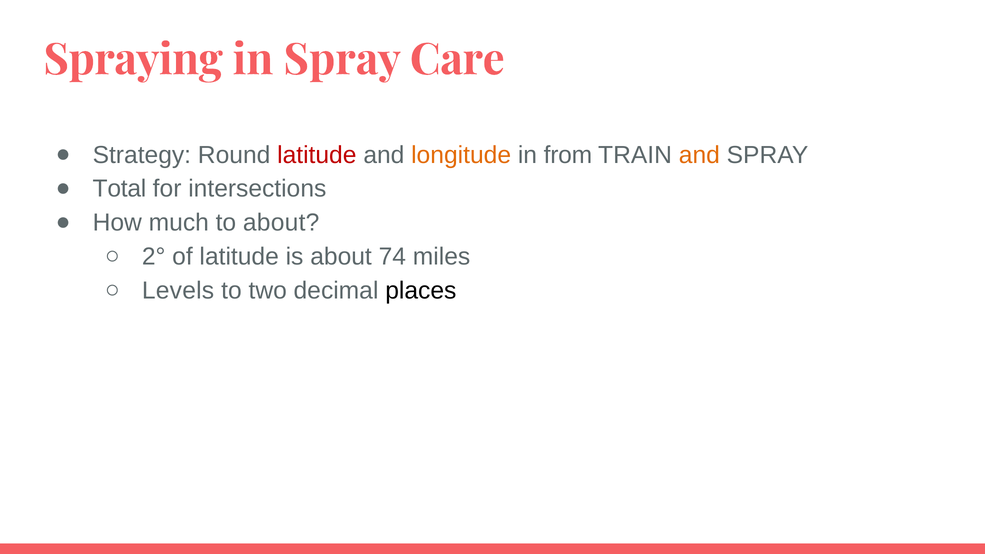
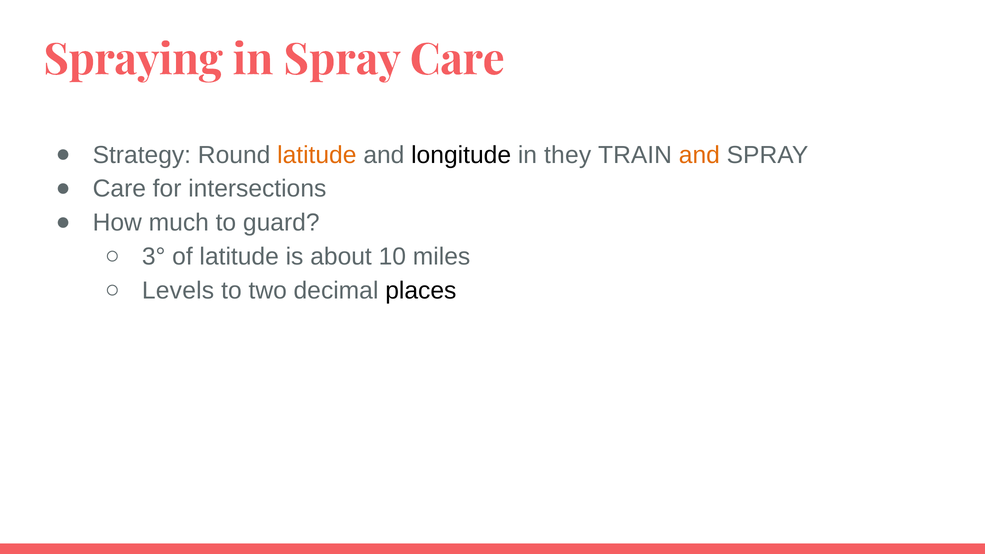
latitude at (317, 155) colour: red -> orange
longitude colour: orange -> black
from: from -> they
Total at (119, 189): Total -> Care
to about: about -> guard
2°: 2° -> 3°
74: 74 -> 10
